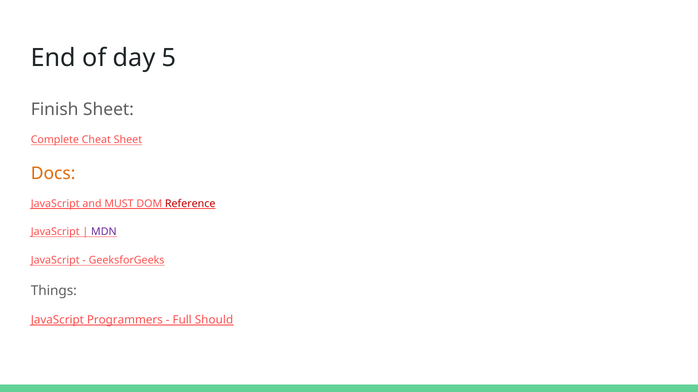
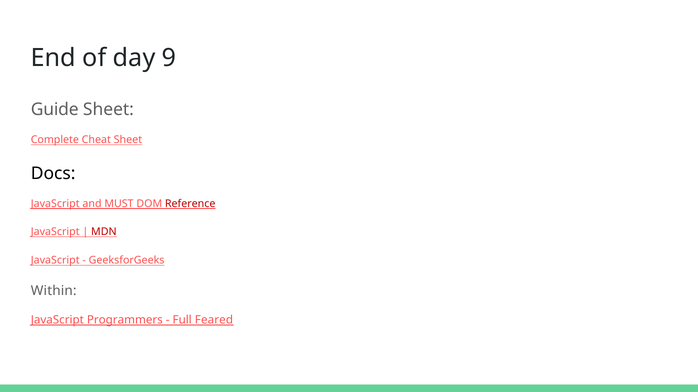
5: 5 -> 9
Finish: Finish -> Guide
Docs colour: orange -> black
MDN colour: purple -> red
Things: Things -> Within
Should: Should -> Feared
